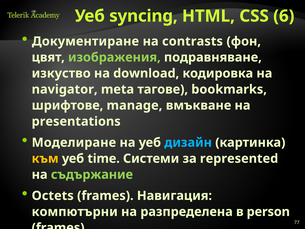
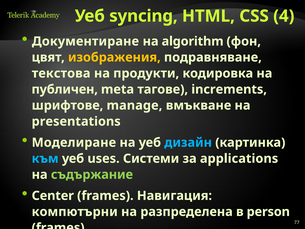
6: 6 -> 4
contrasts: contrasts -> algorithm
изображения colour: light green -> yellow
изкуство: изкуство -> текстова
download: download -> продукти
navigator: navigator -> публичен
bookmarks: bookmarks -> increments
към colour: yellow -> light blue
time: time -> uses
represented: represented -> applications
Octets: Octets -> Center
